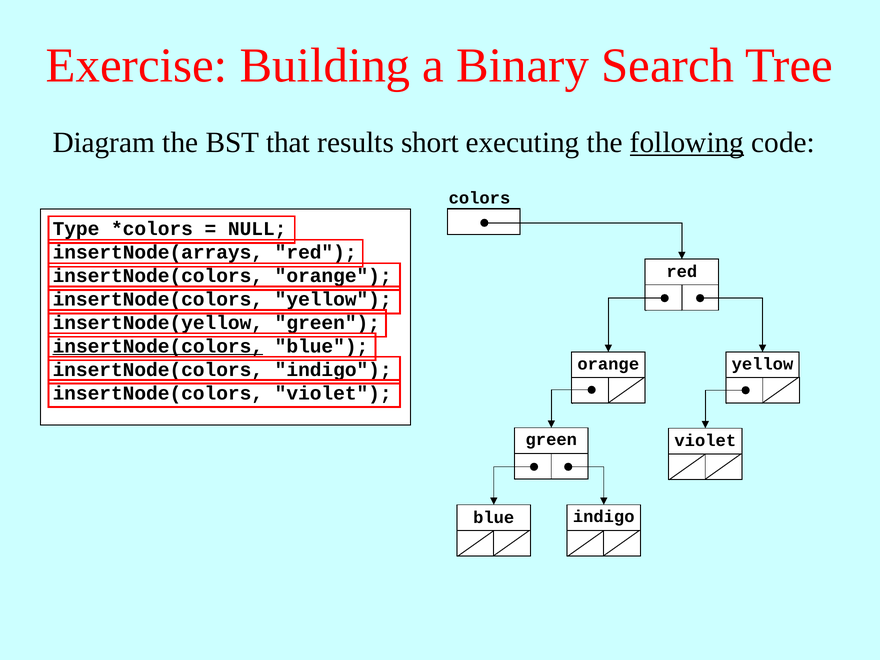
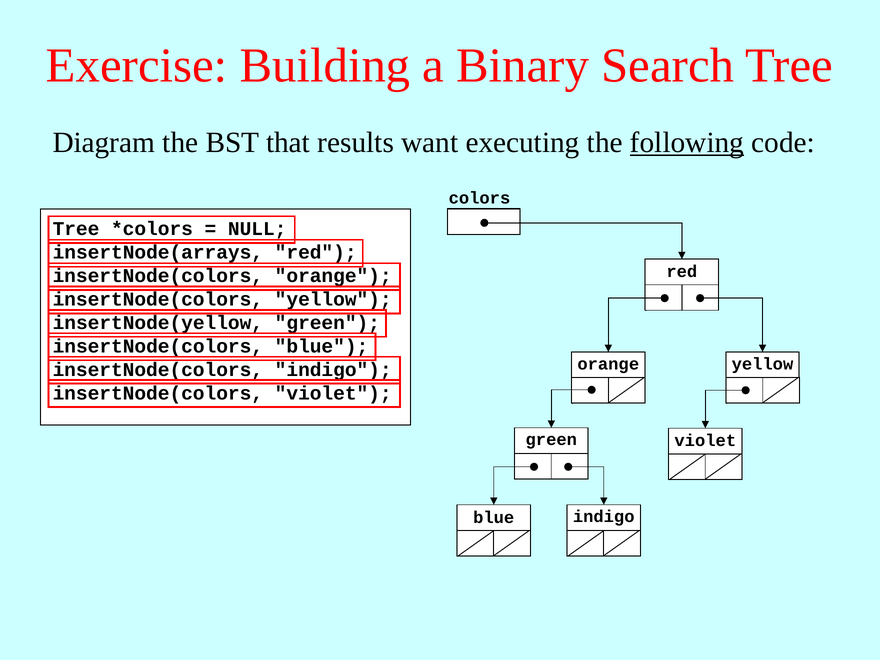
short: short -> want
Type at (76, 229): Type -> Tree
insertNode(colors at (158, 346) underline: present -> none
